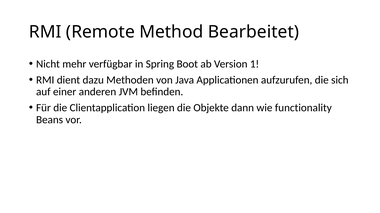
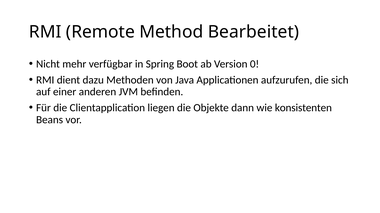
1: 1 -> 0
functionality: functionality -> konsistenten
